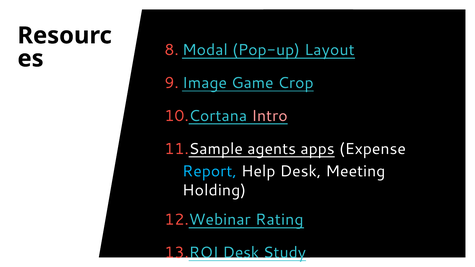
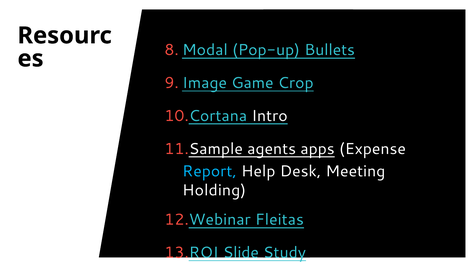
Layout: Layout -> Bullets
Intro colour: pink -> white
Rating: Rating -> Fleitas
Desk at (241, 253): Desk -> Slide
